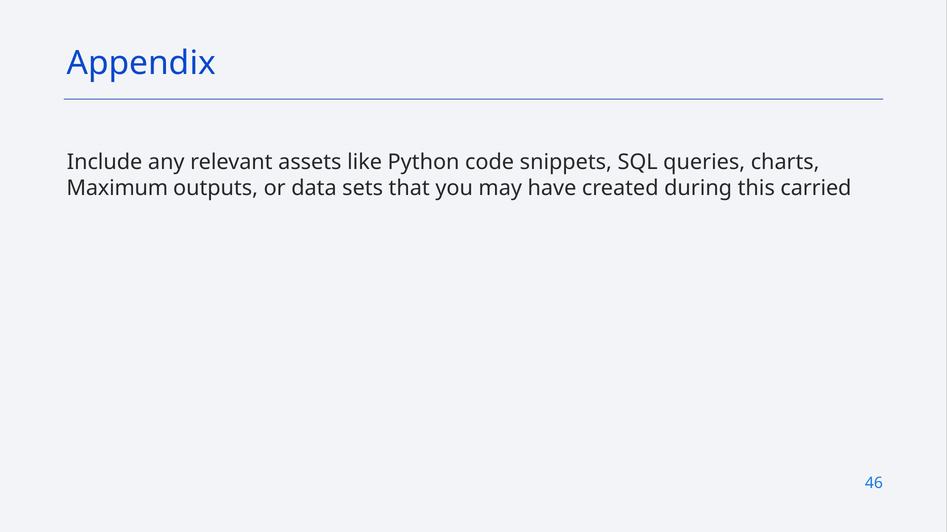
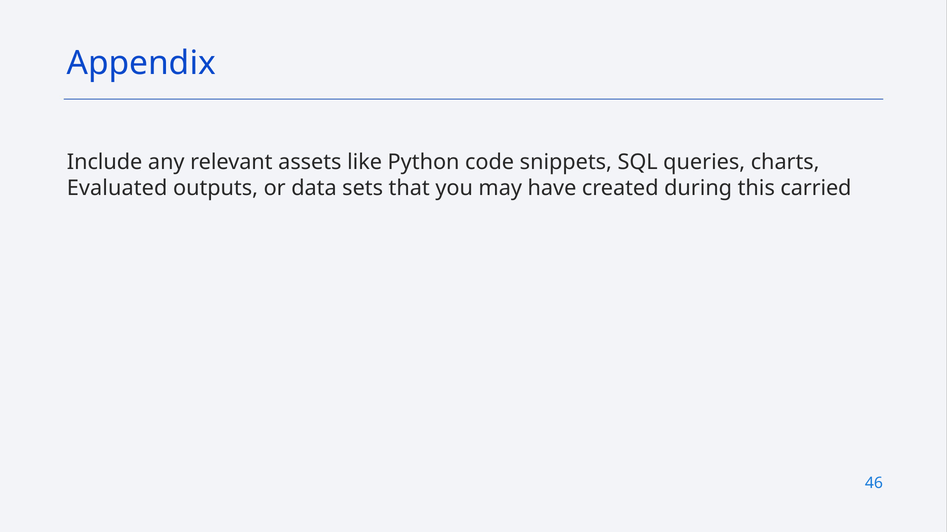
Maximum: Maximum -> Evaluated
